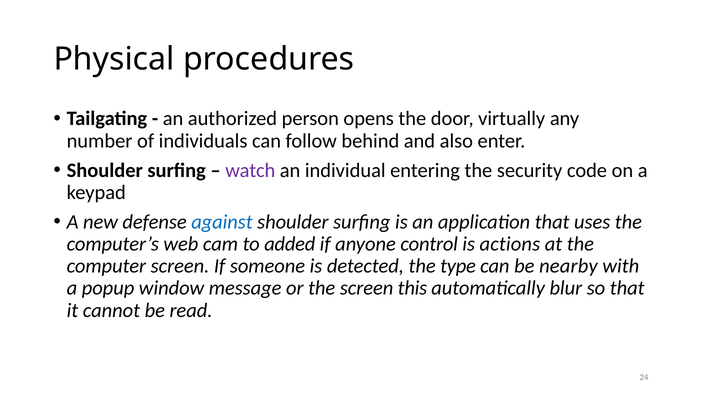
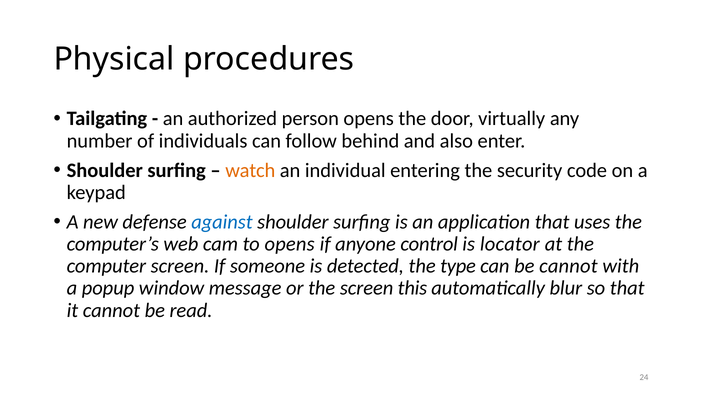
watch colour: purple -> orange
to added: added -> opens
actions: actions -> locator
be nearby: nearby -> cannot
